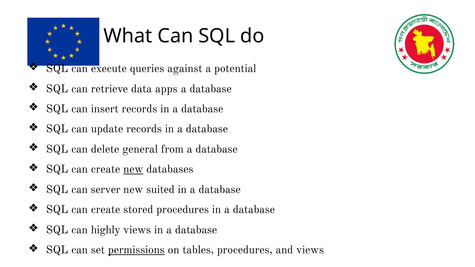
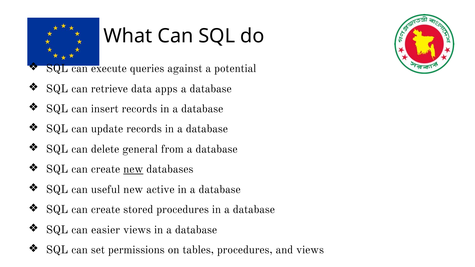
server: server -> useful
suited: suited -> active
highly: highly -> easier
permissions underline: present -> none
